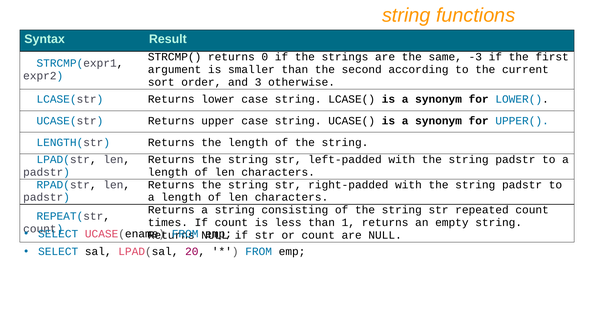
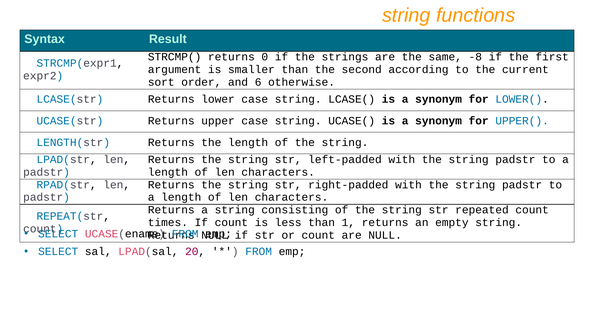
-3: -3 -> -8
3: 3 -> 6
